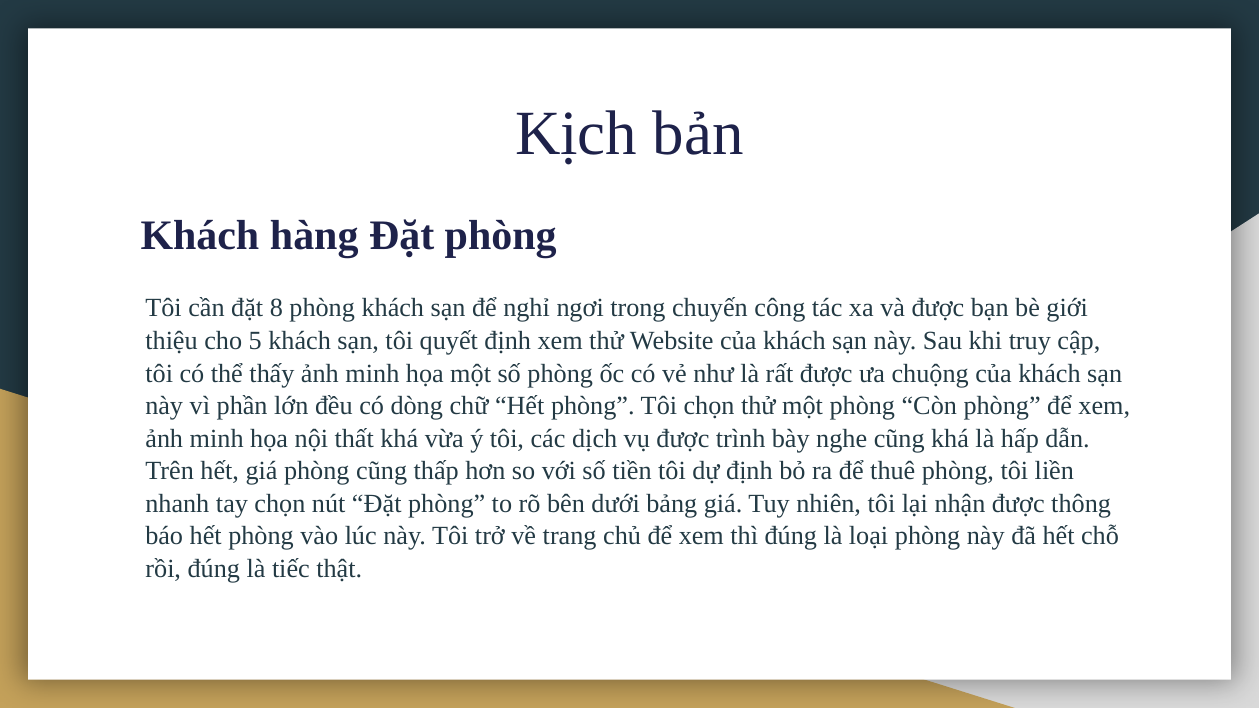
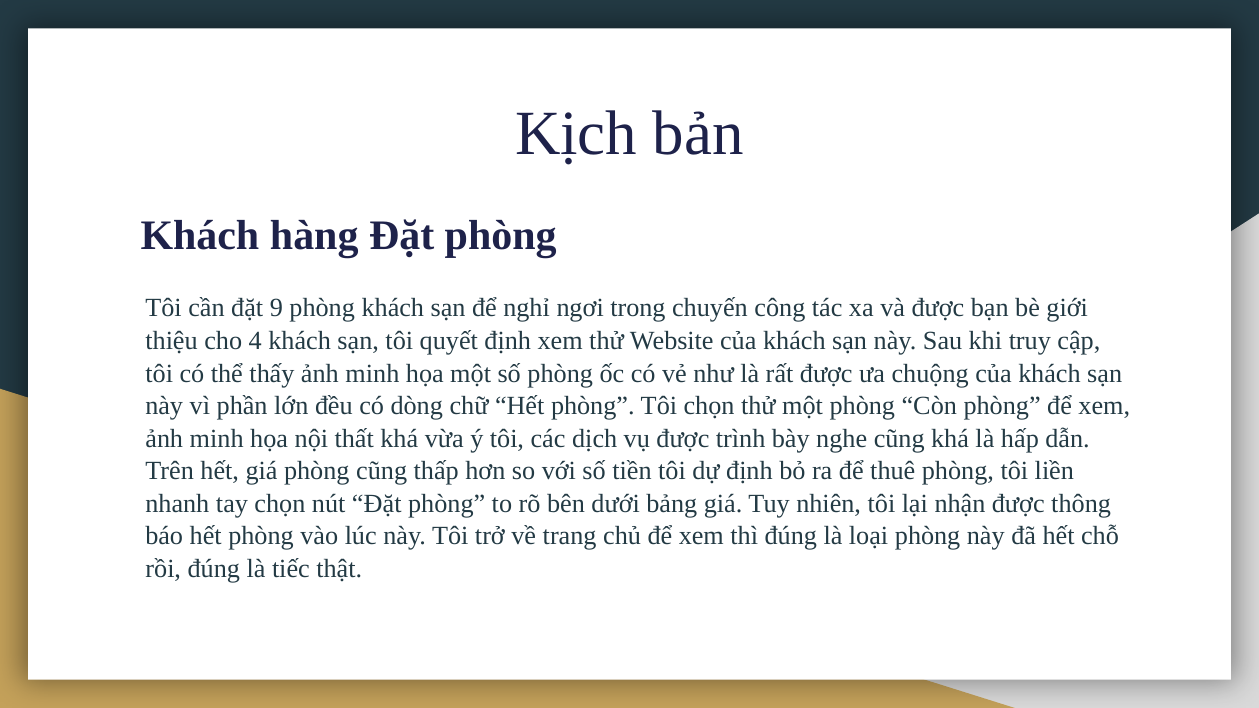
8: 8 -> 9
5: 5 -> 4
